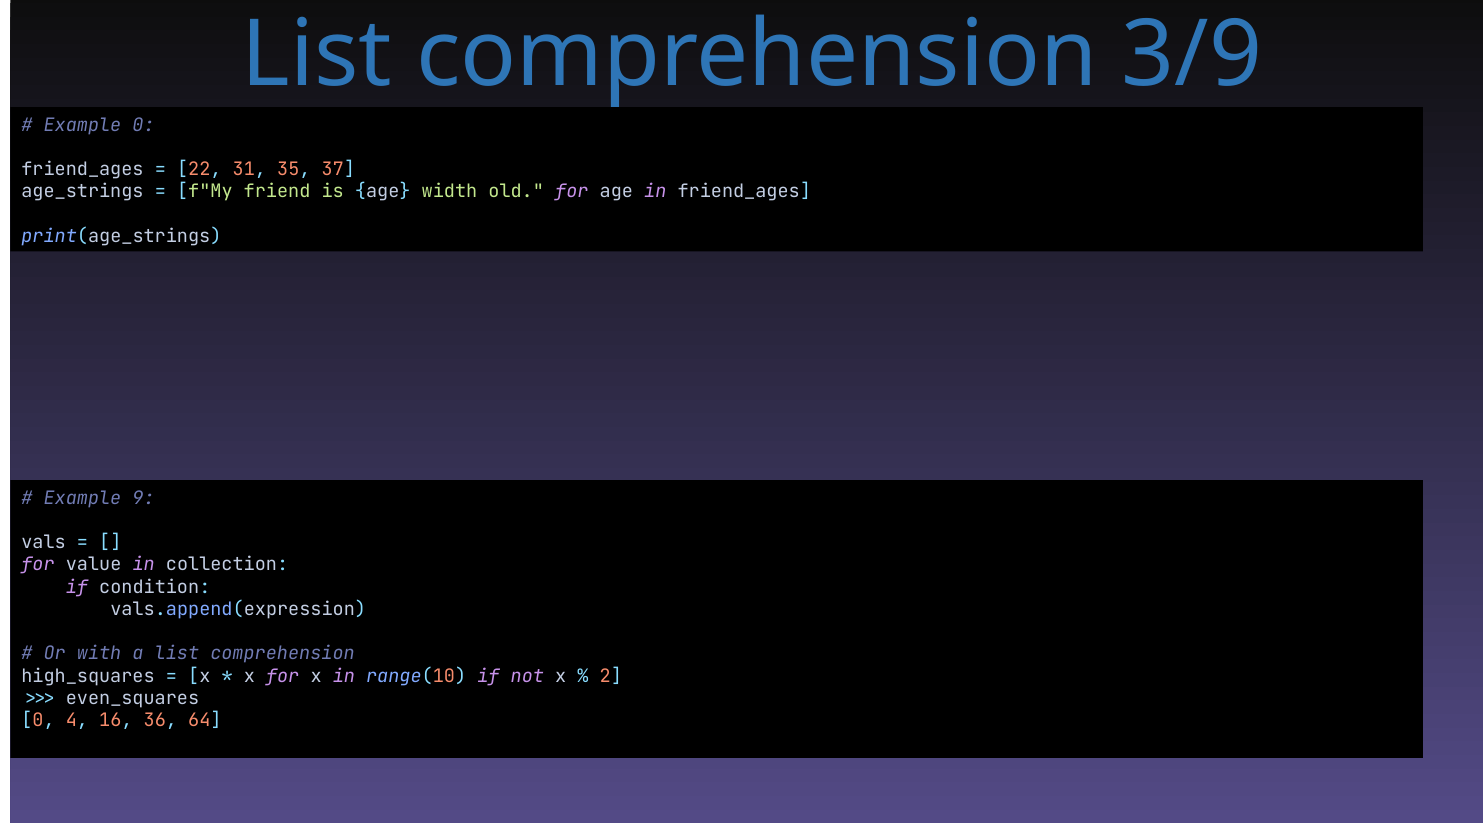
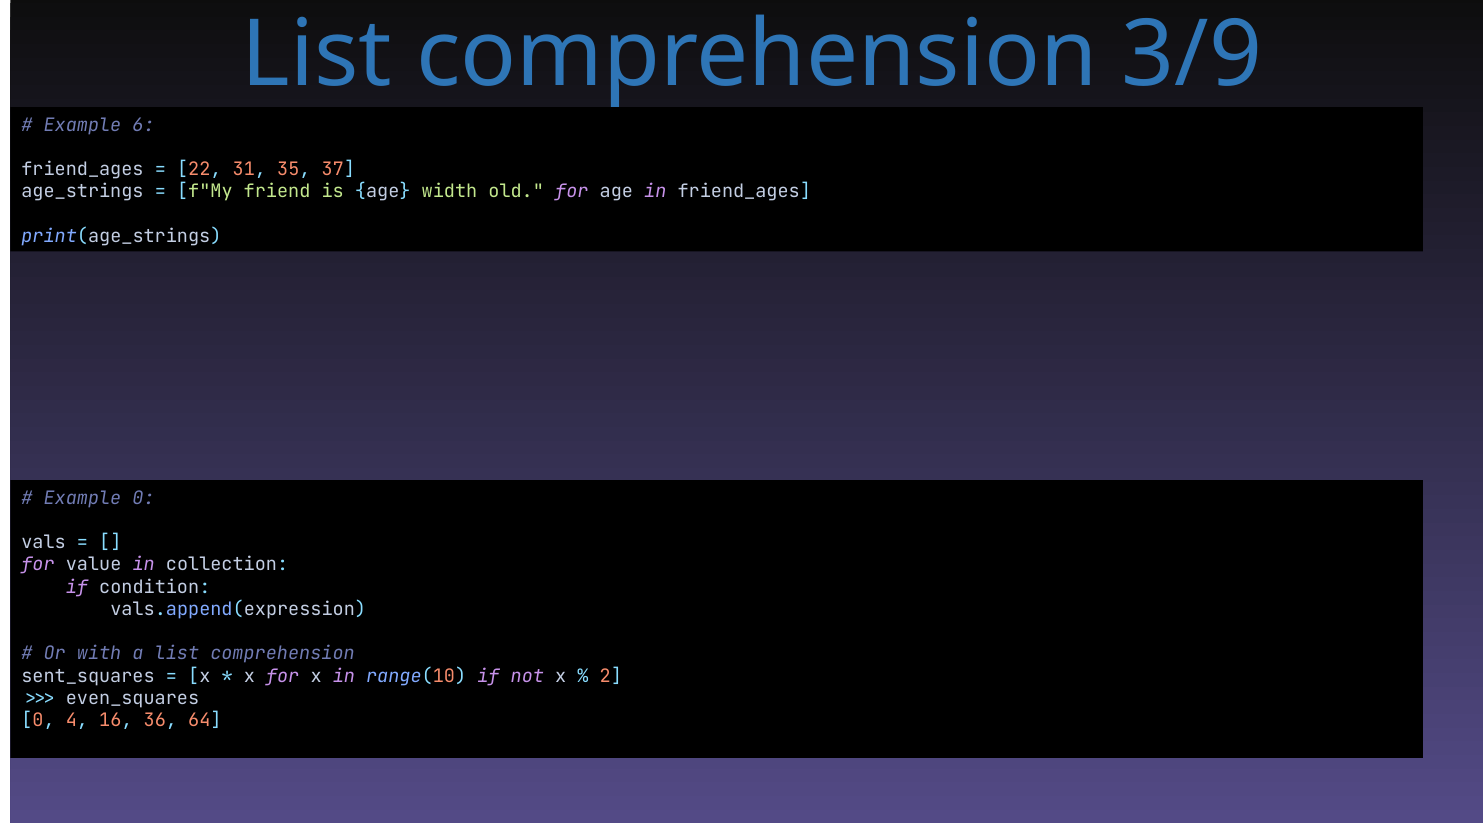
Example 0: 0 -> 6
Example 9: 9 -> 0
high_squares: high_squares -> sent_squares
